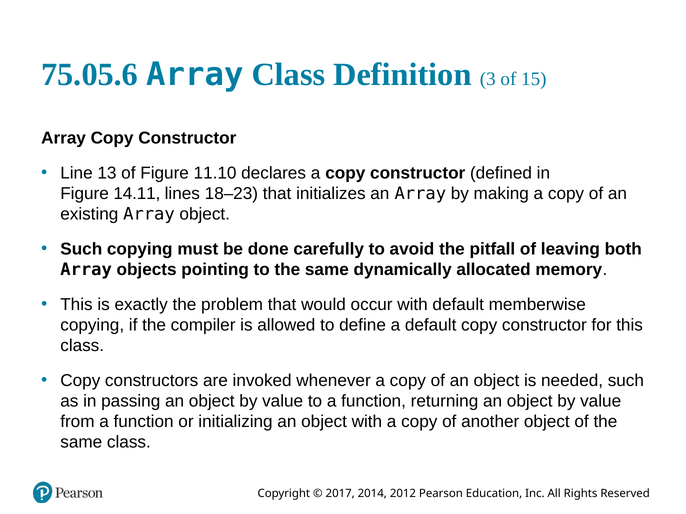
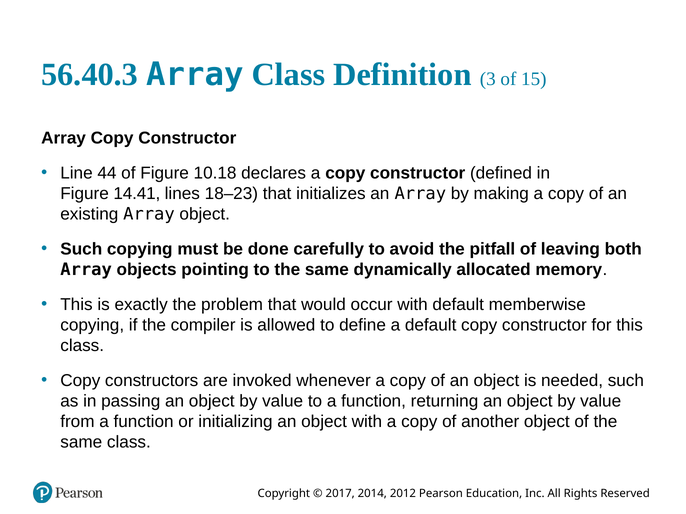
75.05.6: 75.05.6 -> 56.40.3
13: 13 -> 44
11.10: 11.10 -> 10.18
14.11: 14.11 -> 14.41
